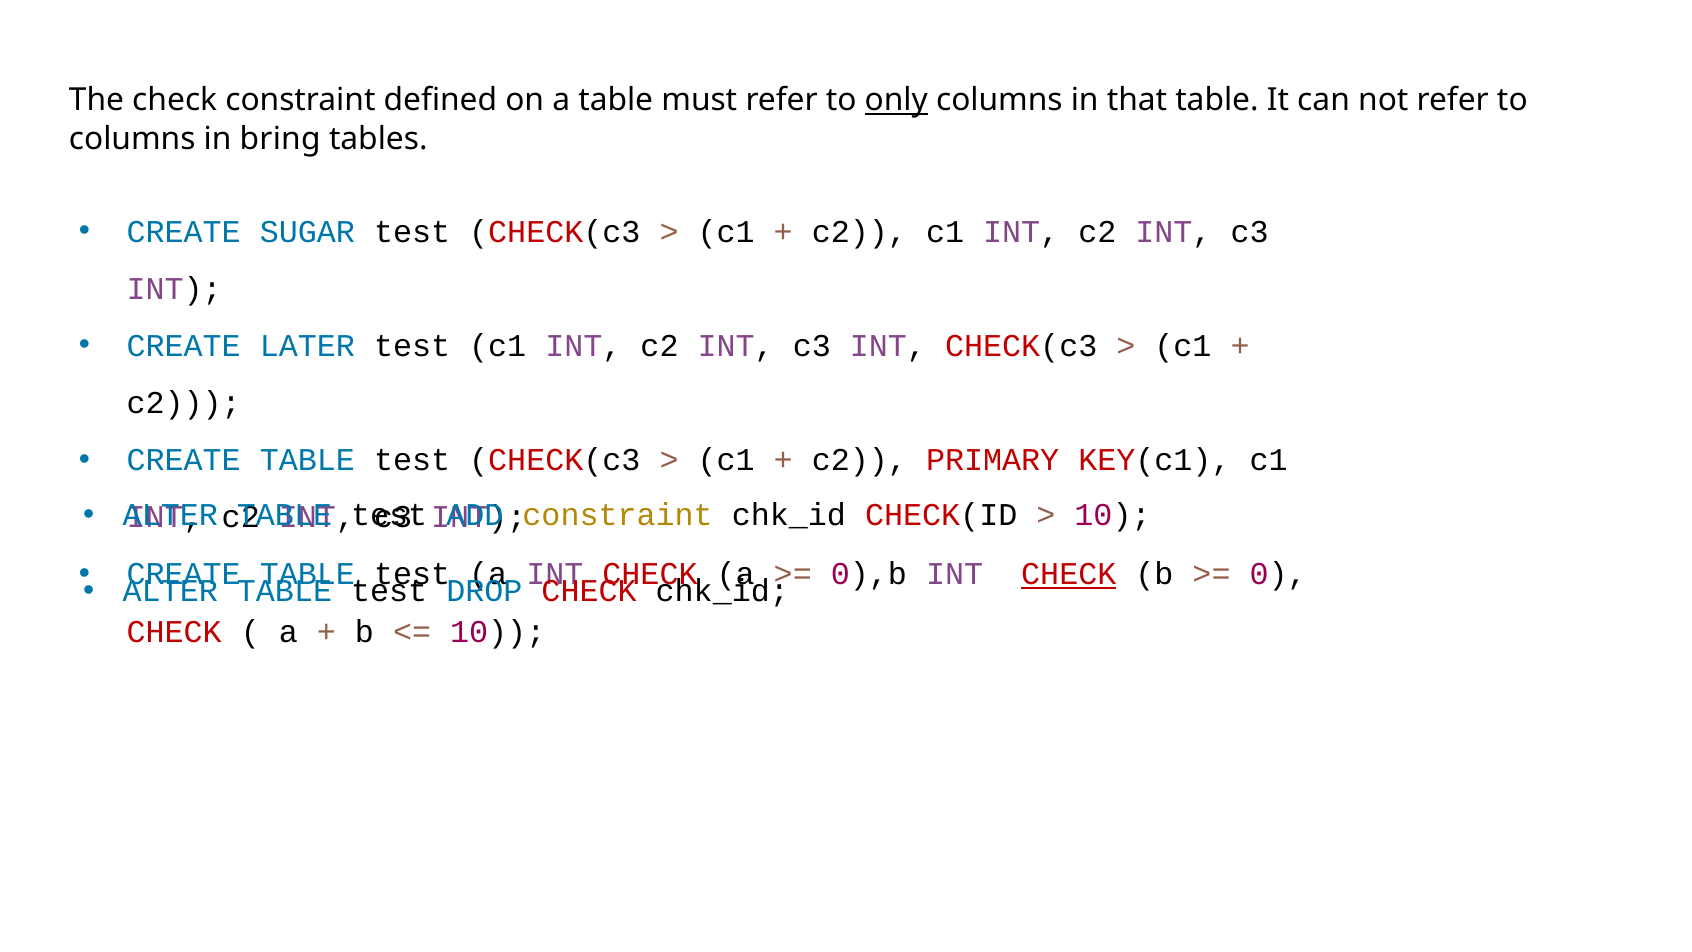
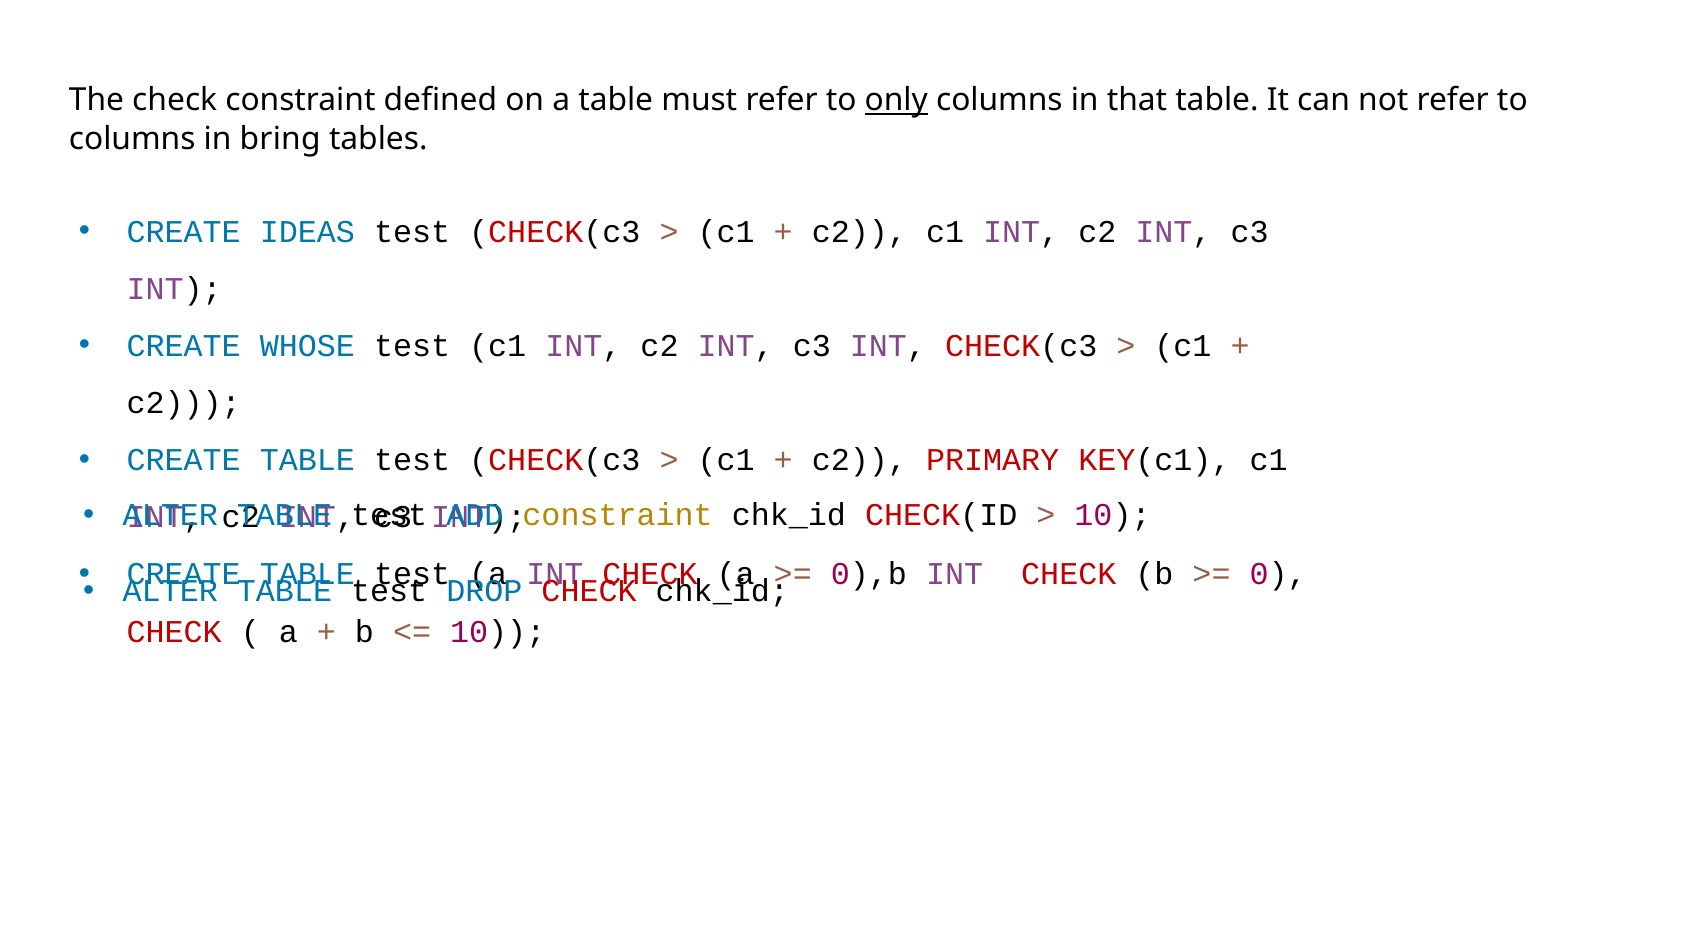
SUGAR: SUGAR -> IDEAS
LATER: LATER -> WHOSE
CHECK at (1069, 574) underline: present -> none
